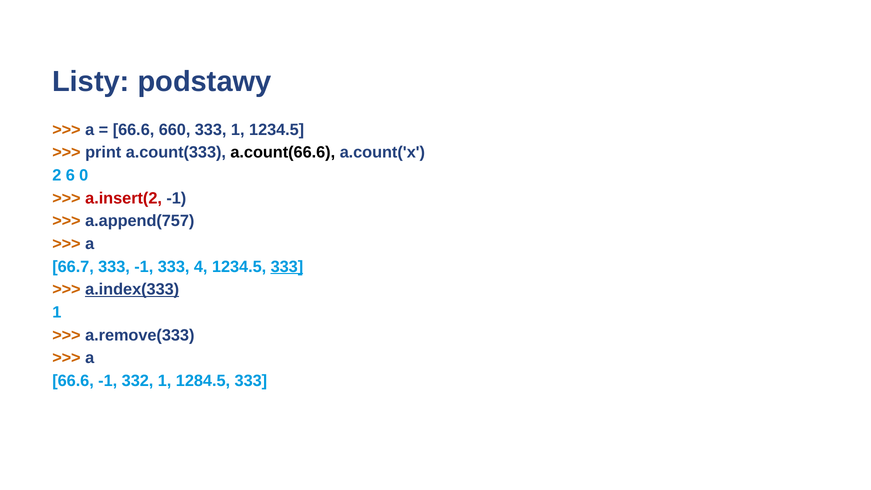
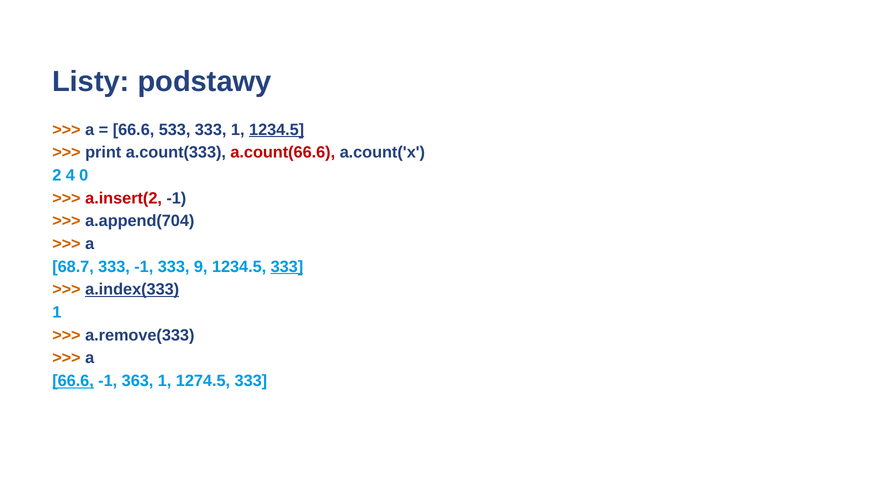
660: 660 -> 533
1234.5 at (277, 130) underline: none -> present
a.count(66.6 colour: black -> red
6: 6 -> 4
a.append(757: a.append(757 -> a.append(704
66.7: 66.7 -> 68.7
4: 4 -> 9
66.6 at (73, 381) underline: none -> present
332: 332 -> 363
1284.5: 1284.5 -> 1274.5
